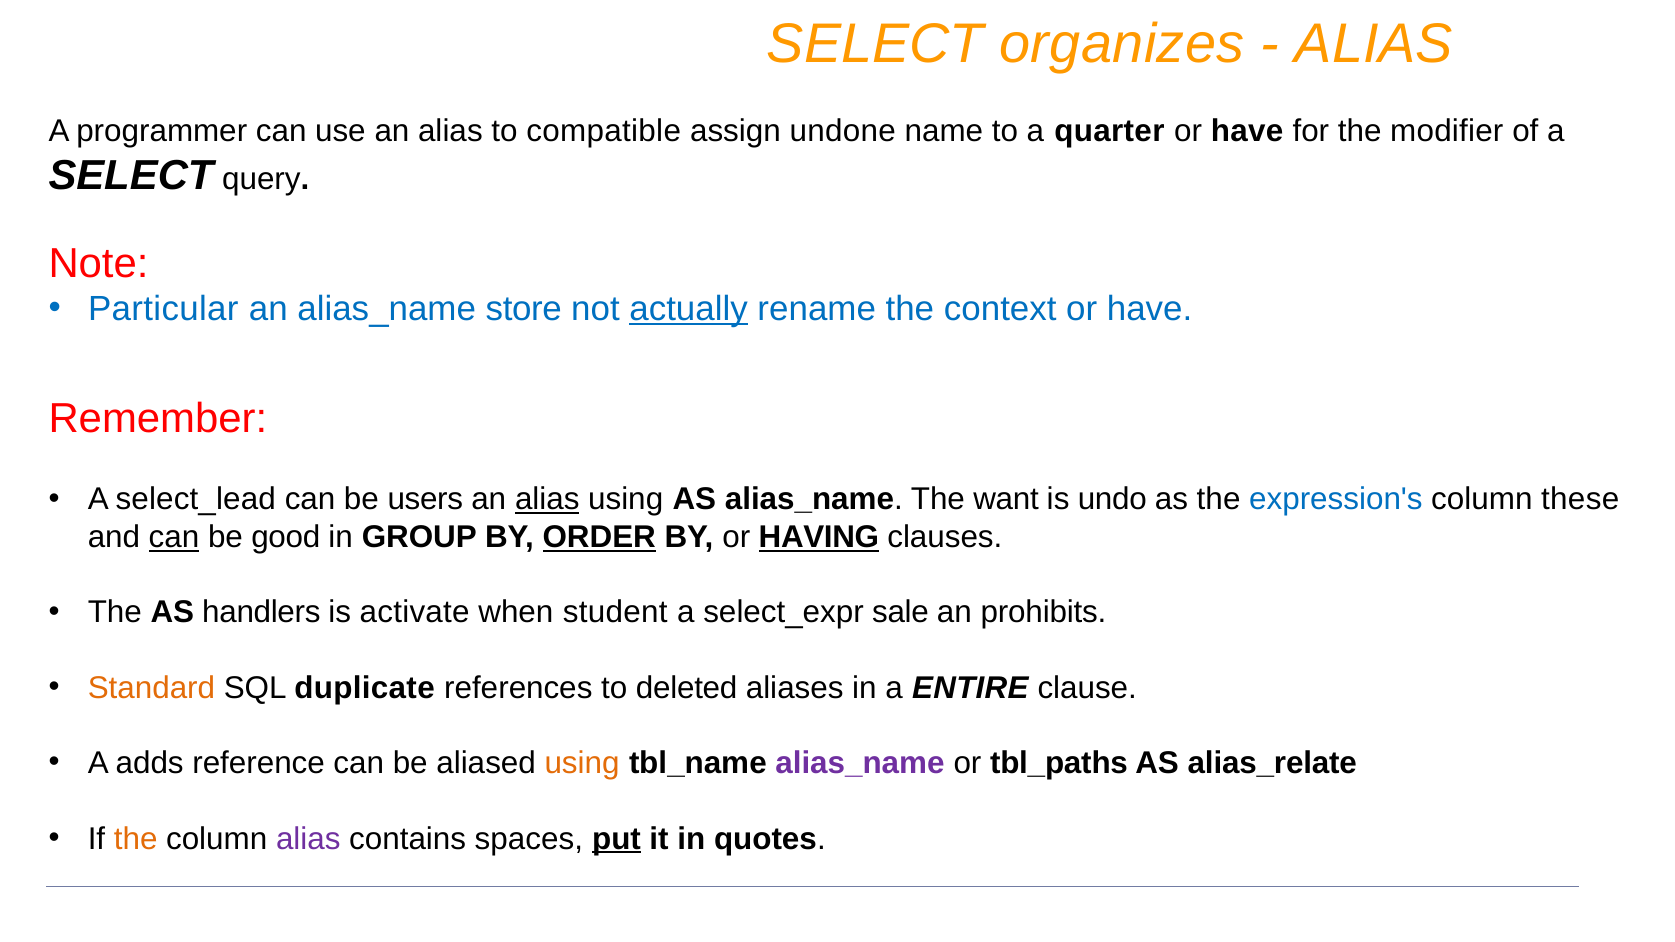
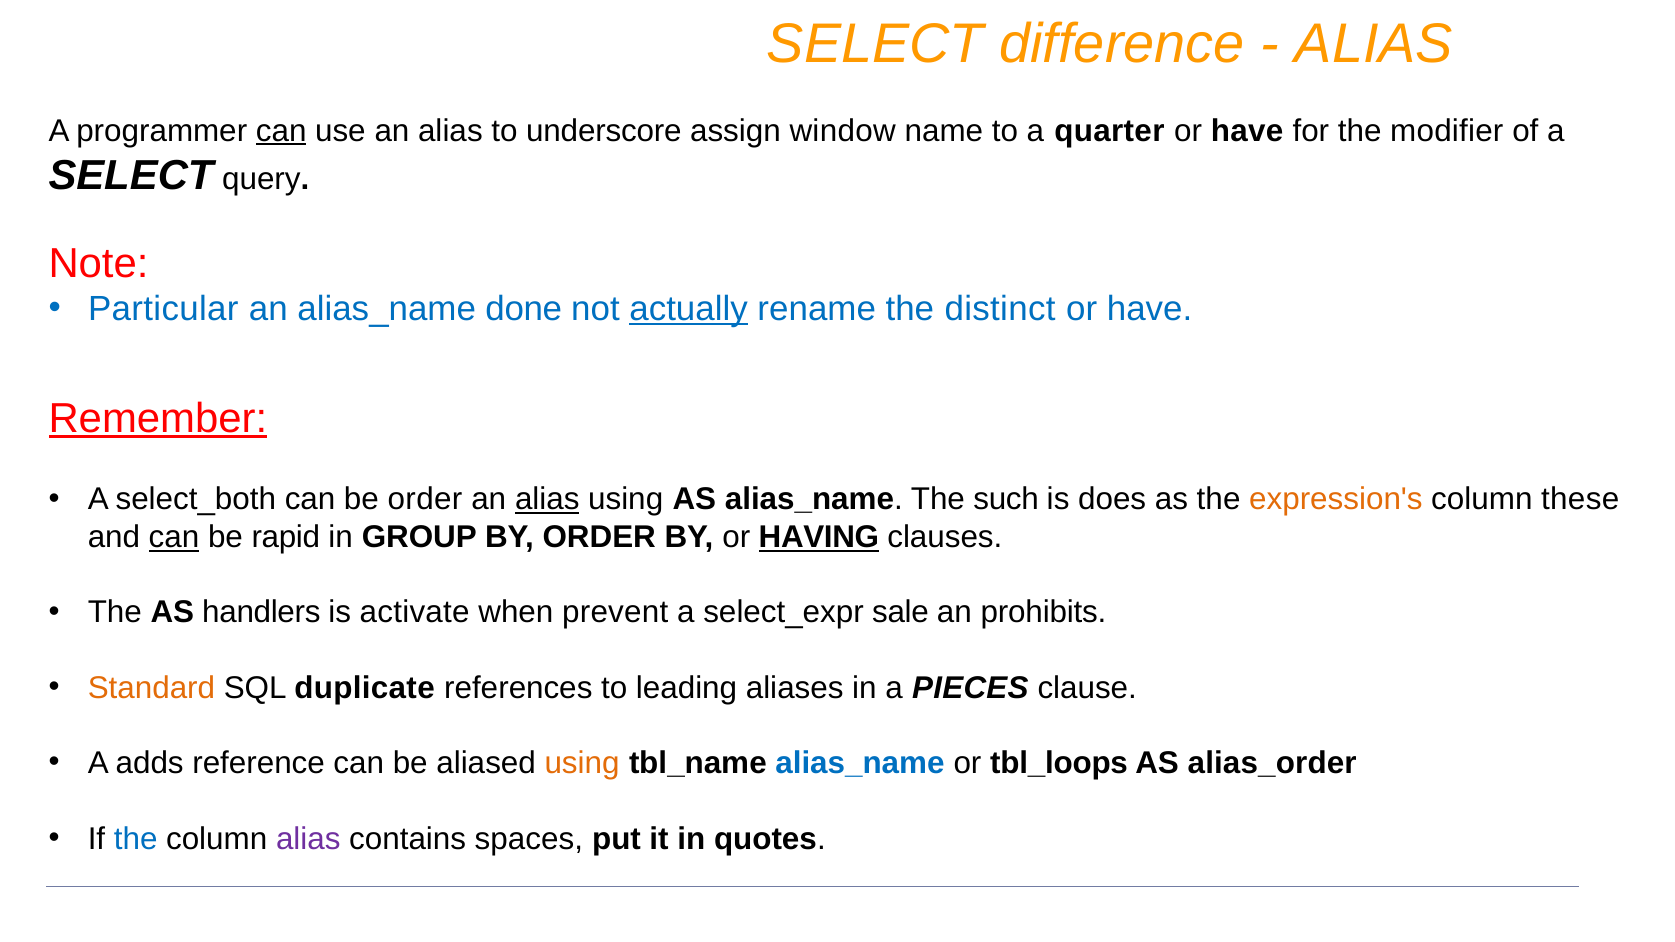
organizes: organizes -> difference
can at (281, 131) underline: none -> present
compatible: compatible -> underscore
undone: undone -> window
store: store -> done
context: context -> distinct
Remember underline: none -> present
select_lead: select_lead -> select_both
be users: users -> order
want: want -> such
undo: undo -> does
expression's colour: blue -> orange
good: good -> rapid
ORDER at (599, 537) underline: present -> none
student: student -> prevent
deleted: deleted -> leading
ENTIRE: ENTIRE -> PIECES
alias_name at (860, 763) colour: purple -> blue
tbl_paths: tbl_paths -> tbl_loops
alias_relate: alias_relate -> alias_order
the at (136, 839) colour: orange -> blue
put underline: present -> none
